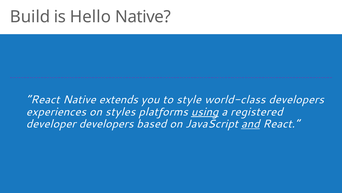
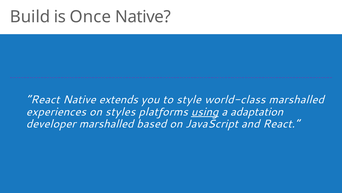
Hello: Hello -> Once
world-class developers: developers -> marshalled
registered: registered -> adaptation
developer developers: developers -> marshalled
and underline: present -> none
